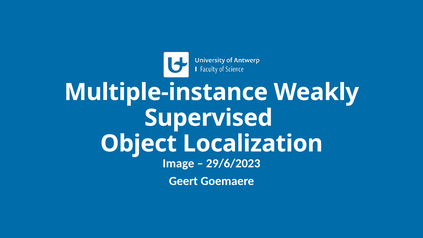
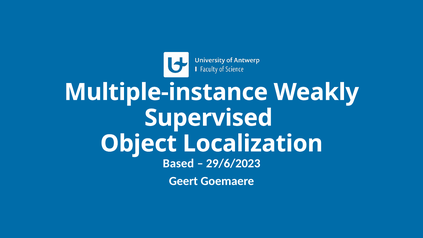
Image: Image -> Based
